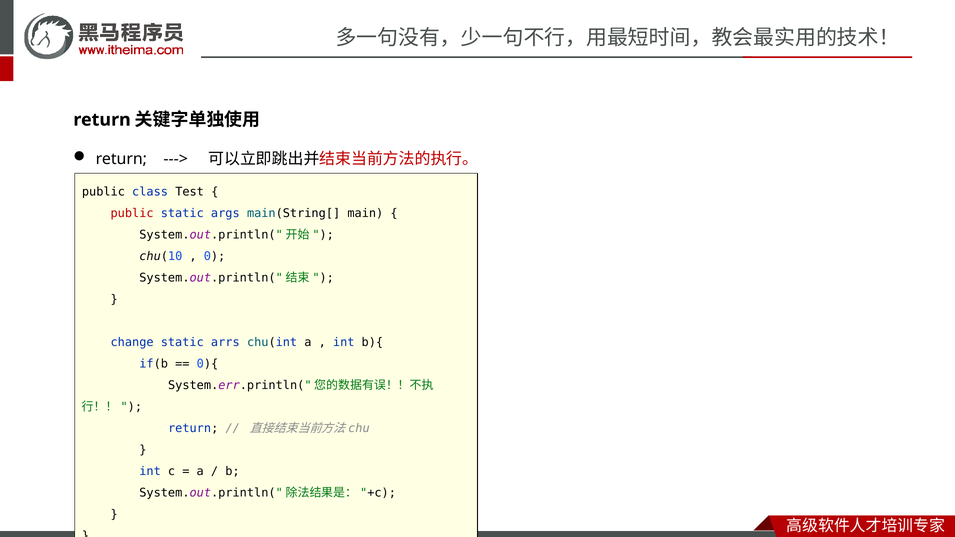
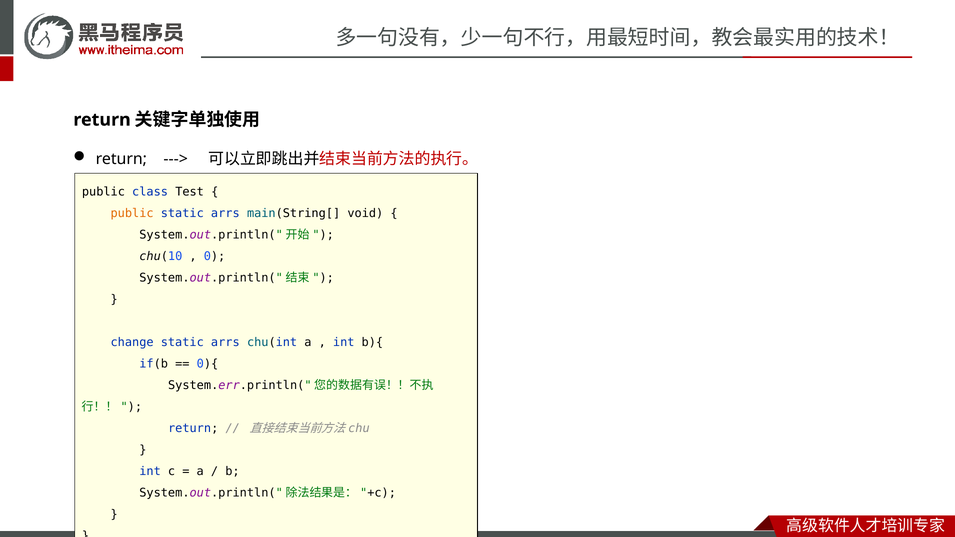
public at (132, 214) colour: red -> orange
args at (225, 214): args -> arrs
main: main -> void
